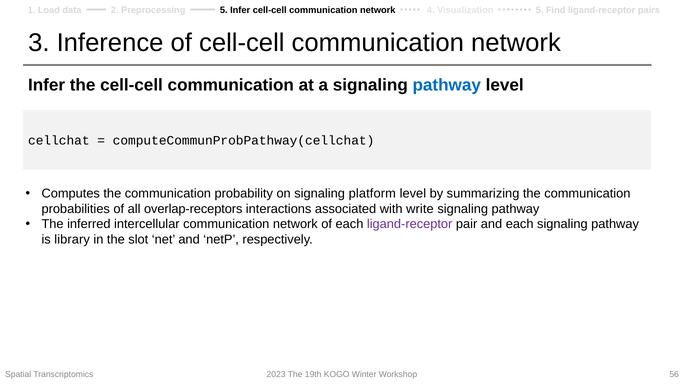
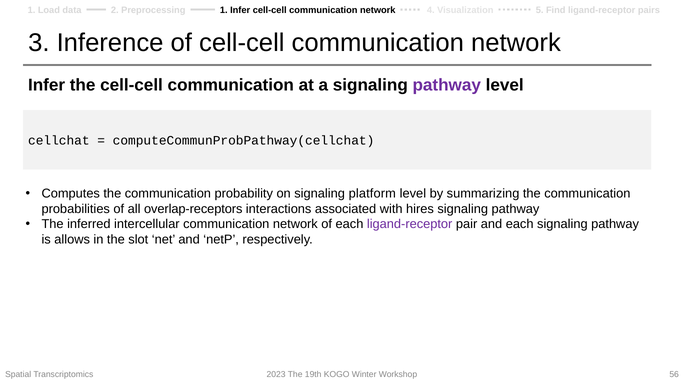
Preprocessing 5: 5 -> 1
pathway at (447, 85) colour: blue -> purple
write: write -> hires
library: library -> allows
